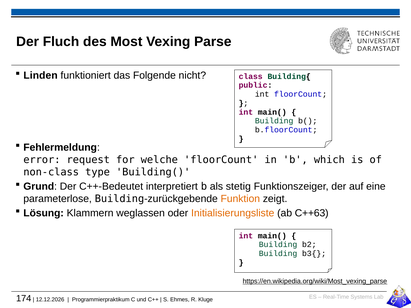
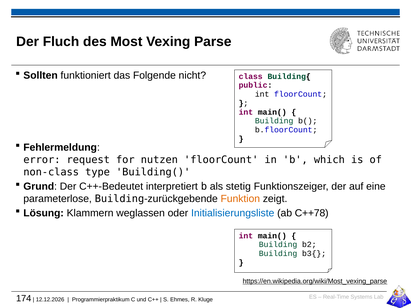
Linden: Linden -> Sollten
welche: welche -> nutzen
Initialisierungsliste colour: orange -> blue
C++63: C++63 -> C++78
